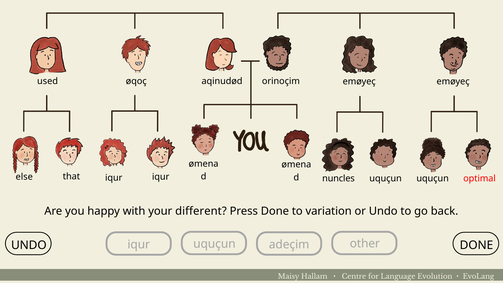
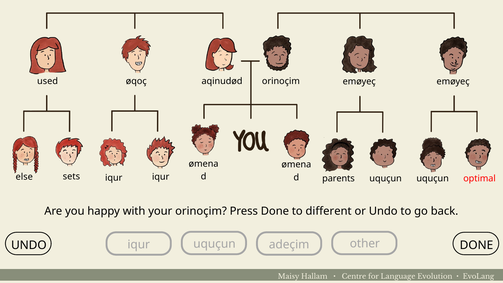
that: that -> sets
nuncles: nuncles -> parents
your different: different -> orinoçim
variation: variation -> different
